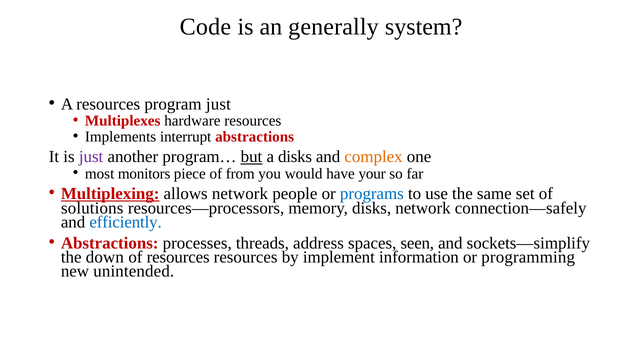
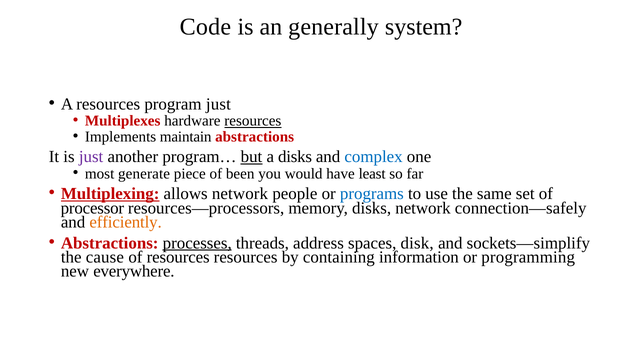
resources at (253, 121) underline: none -> present
interrupt: interrupt -> maintain
complex colour: orange -> blue
monitors: monitors -> generate
from: from -> been
your: your -> least
solutions: solutions -> processor
efficiently colour: blue -> orange
processes underline: none -> present
seen: seen -> disk
down: down -> cause
implement: implement -> containing
unintended: unintended -> everywhere
